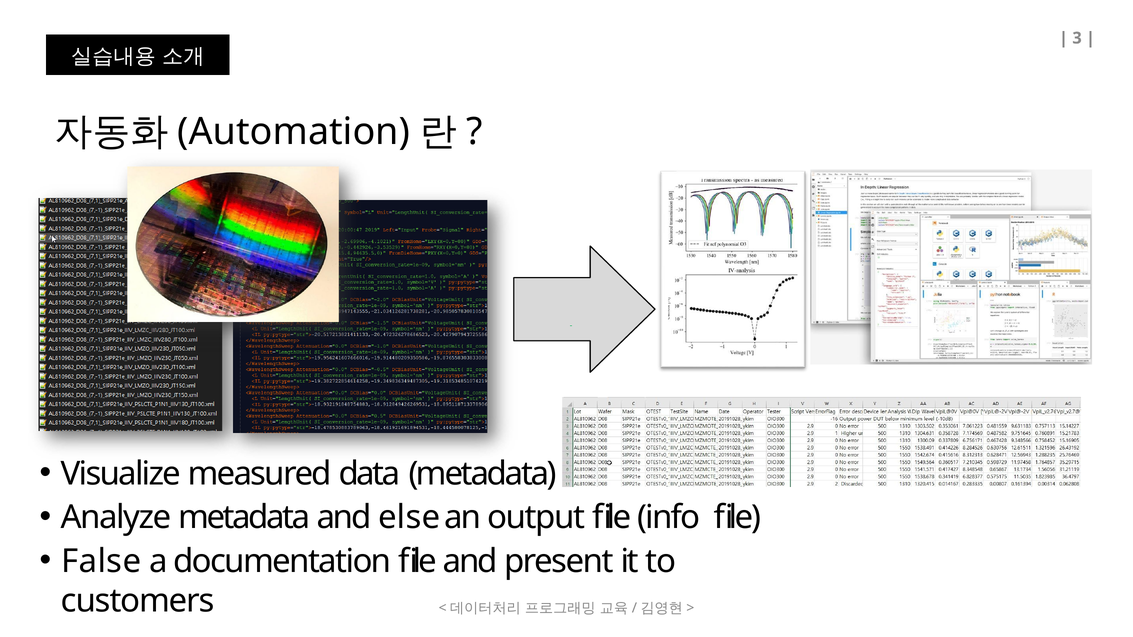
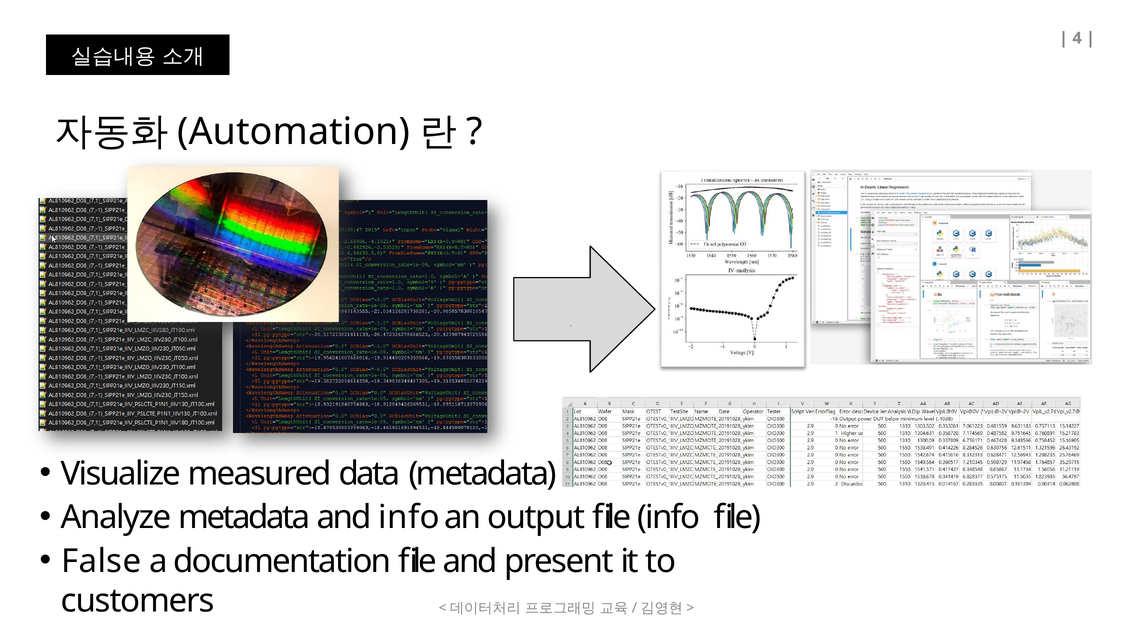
3: 3 -> 4
and else: else -> info
